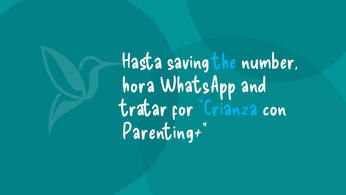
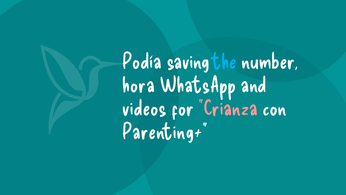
Hasta: Hasta -> Podía
tratar: tratar -> videos
Crianza colour: light blue -> pink
